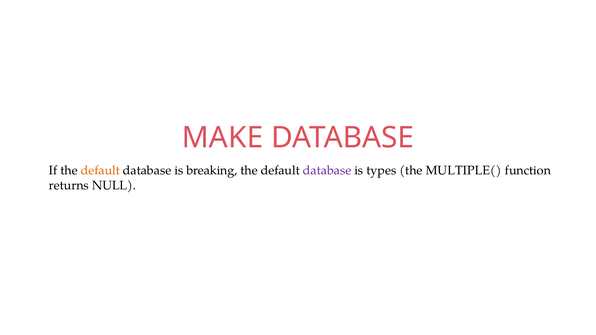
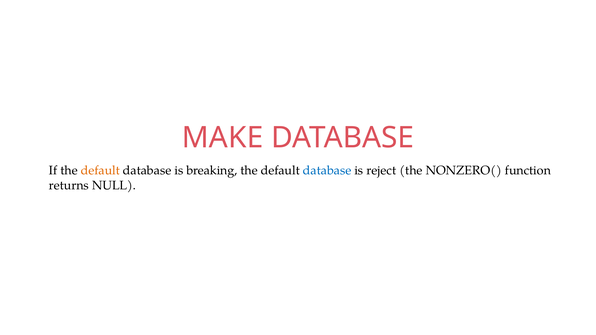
database at (327, 171) colour: purple -> blue
types: types -> reject
MULTIPLE(: MULTIPLE( -> NONZERO(
